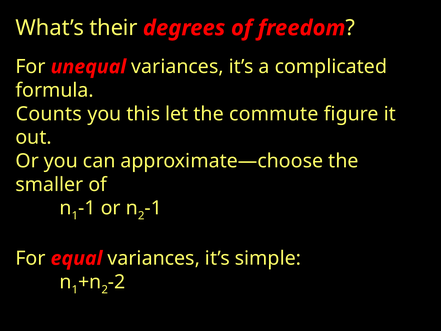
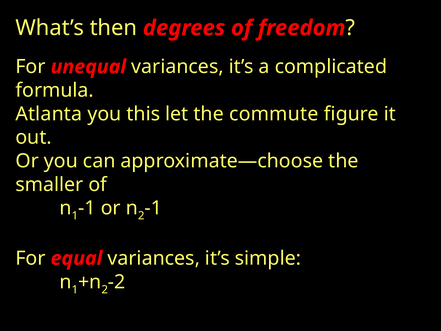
their: their -> then
Counts: Counts -> Atlanta
